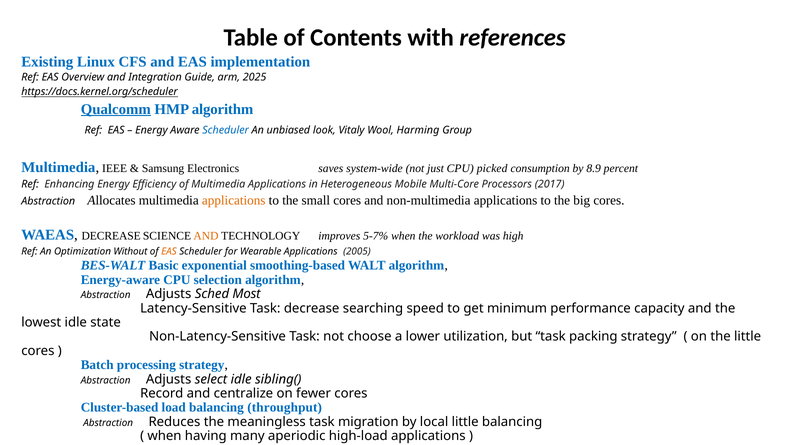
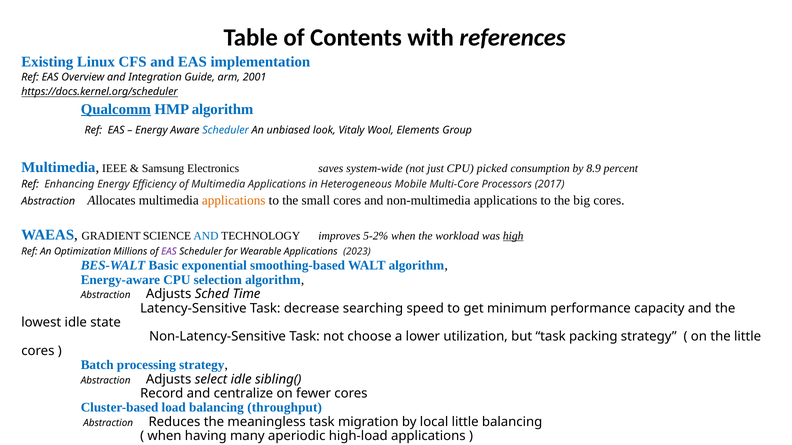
2025: 2025 -> 2001
Harming: Harming -> Elements
WAEAS DECREASE: DECREASE -> GRADIENT
AND at (206, 236) colour: orange -> blue
5-7%: 5-7% -> 5-2%
high underline: none -> present
Without: Without -> Millions
EAS at (169, 252) colour: orange -> purple
2005: 2005 -> 2023
Most: Most -> Time
